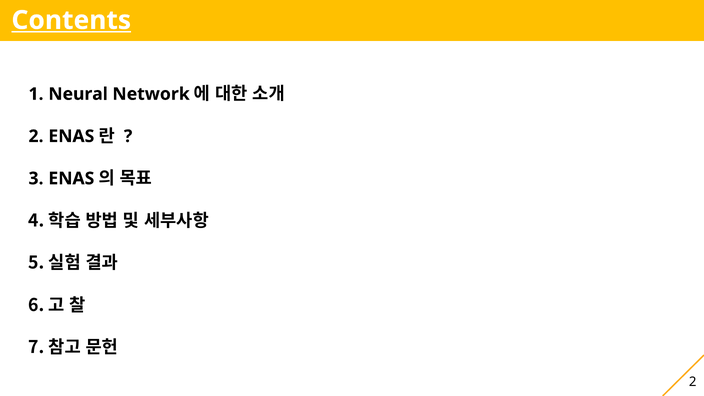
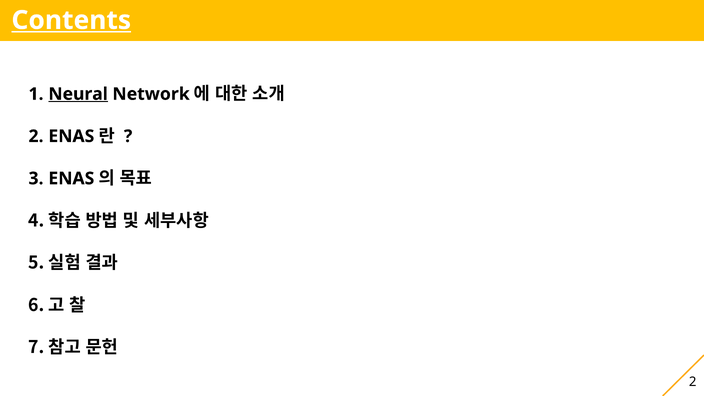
Neural underline: none -> present
